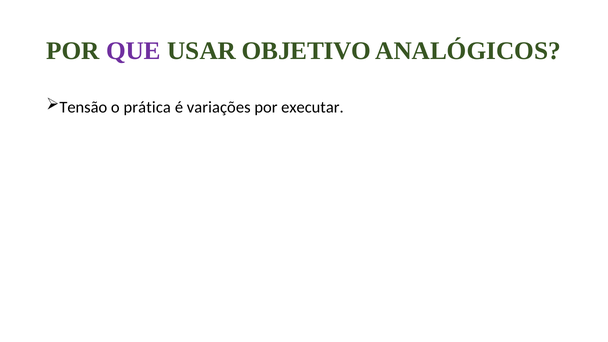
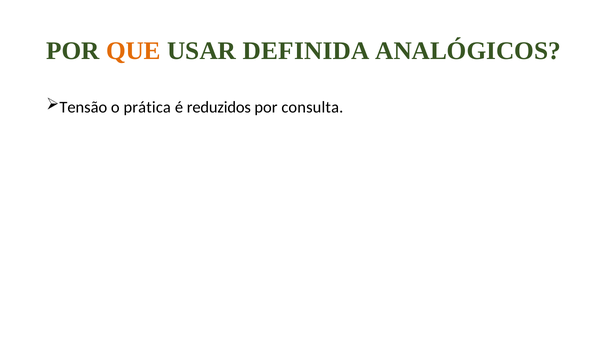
QUE colour: purple -> orange
OBJETIVO: OBJETIVO -> DEFINIDA
variações: variações -> reduzidos
executar: executar -> consulta
